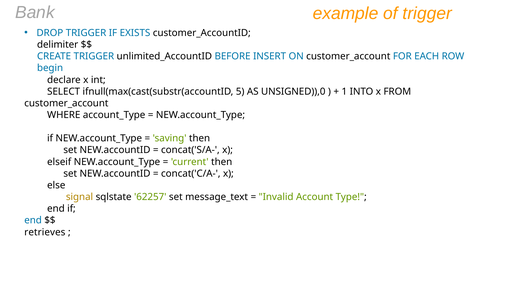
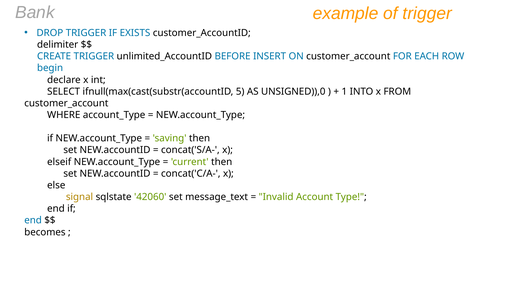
62257: 62257 -> 42060
retrieves: retrieves -> becomes
